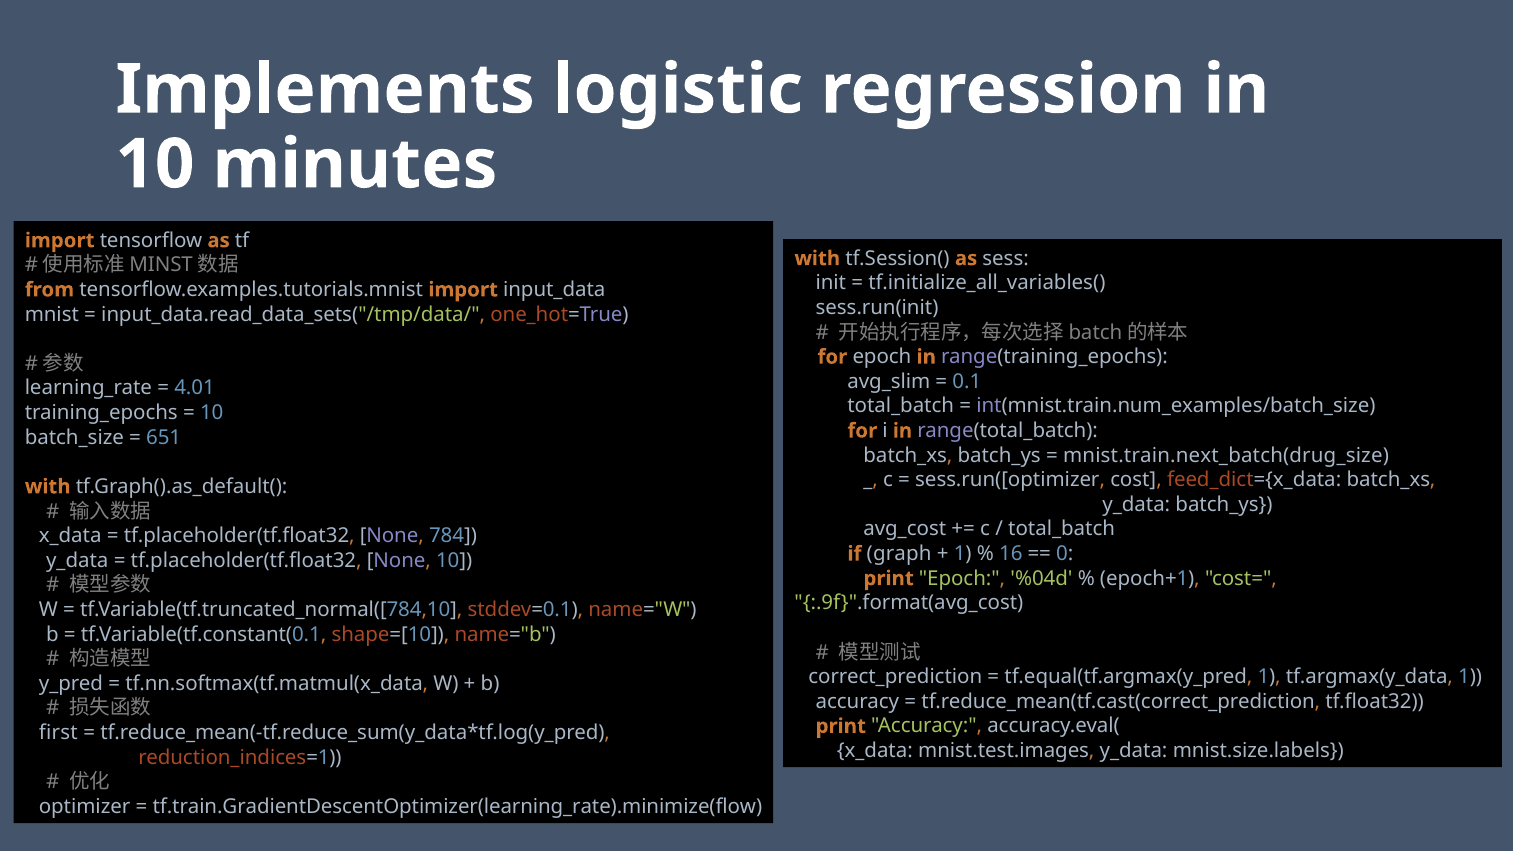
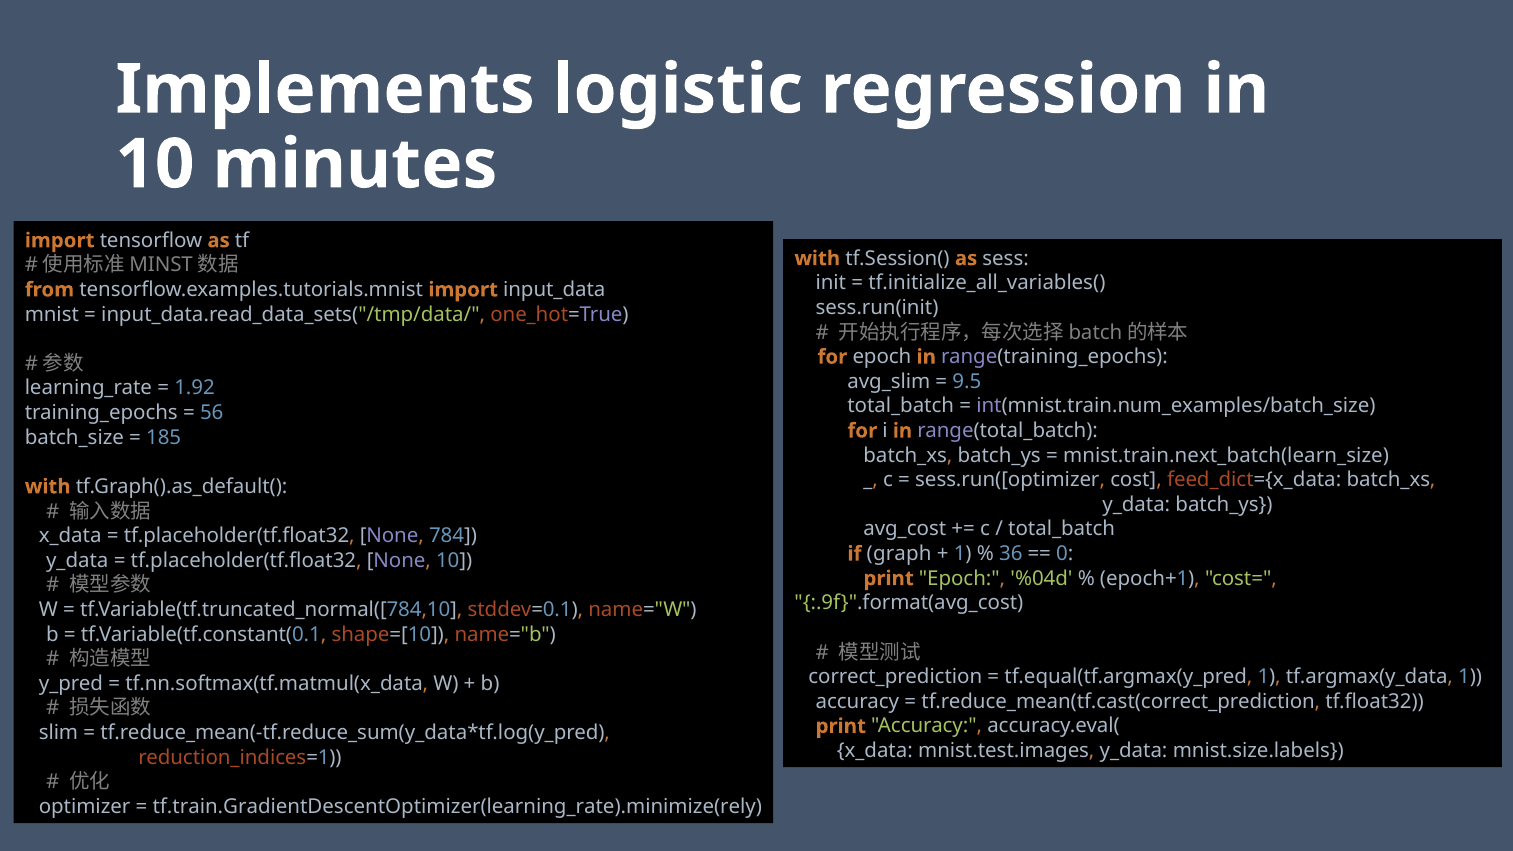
0.1: 0.1 -> 9.5
4.01: 4.01 -> 1.92
10 at (212, 413): 10 -> 56
651: 651 -> 185
mnist.train.next_batch(drug_size: mnist.train.next_batch(drug_size -> mnist.train.next_batch(learn_size
16: 16 -> 36
first: first -> slim
tf.train.GradientDescentOptimizer(learning_rate).minimize(flow: tf.train.GradientDescentOptimizer(learning_rate).minimize(flow -> tf.train.GradientDescentOptimizer(learning_rate).minimize(rely
